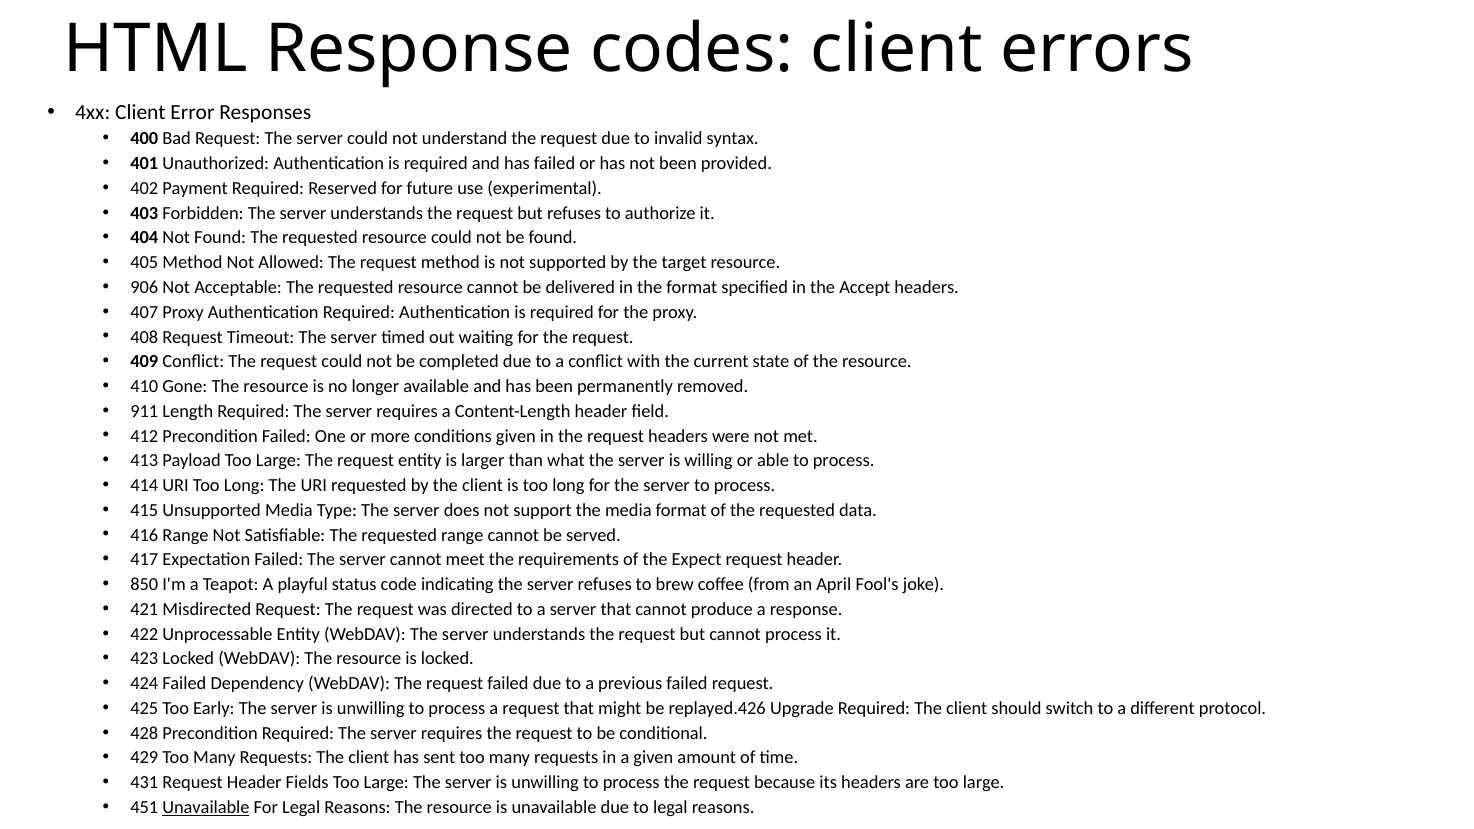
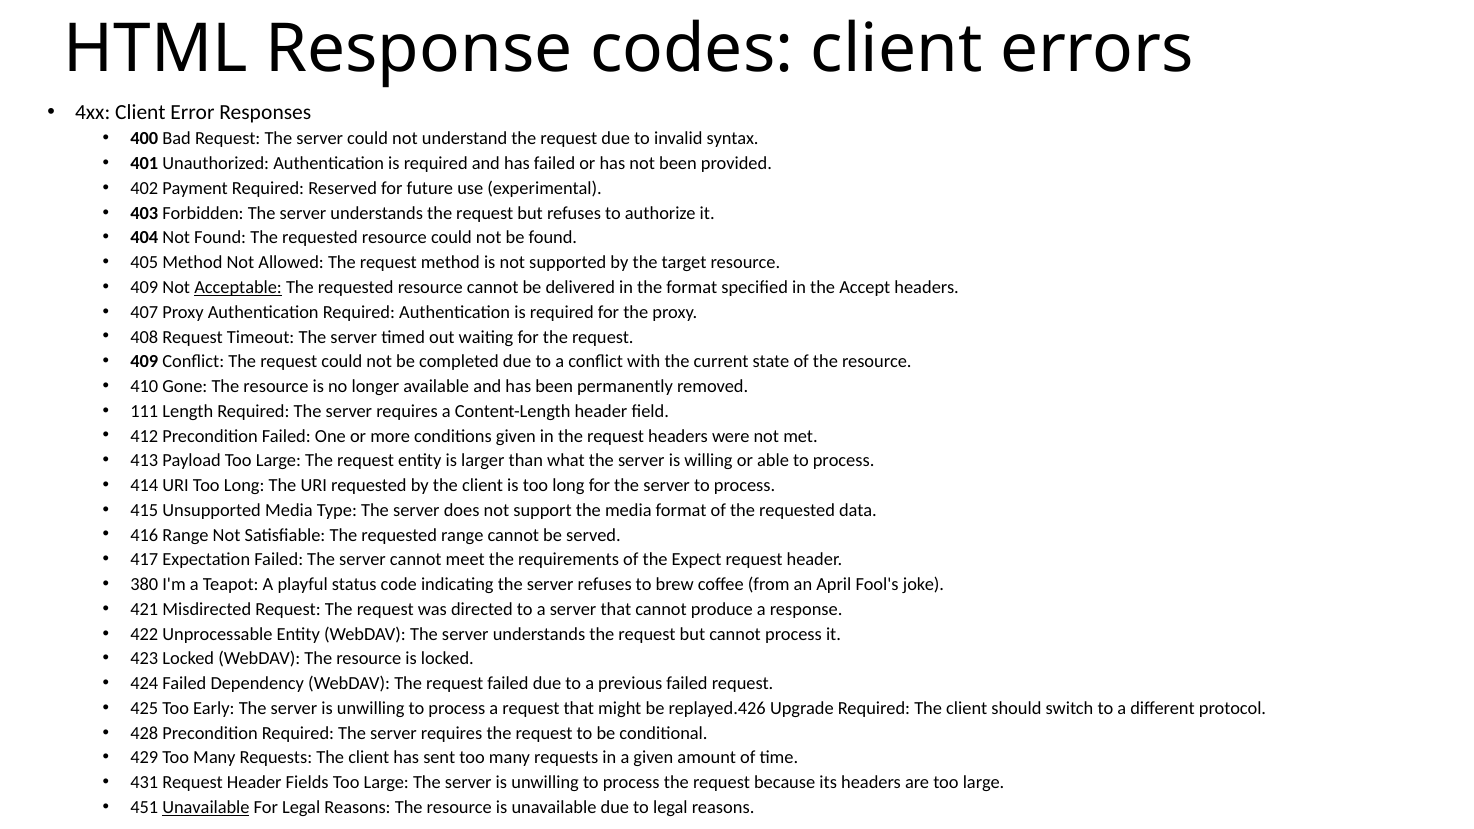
906 at (144, 287): 906 -> 409
Acceptable underline: none -> present
911: 911 -> 111
850: 850 -> 380
